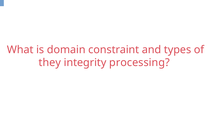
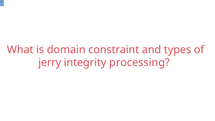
they: they -> jerry
